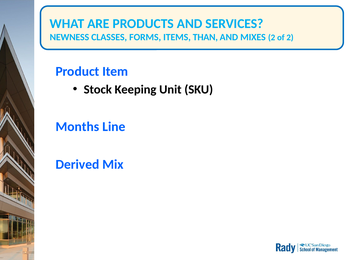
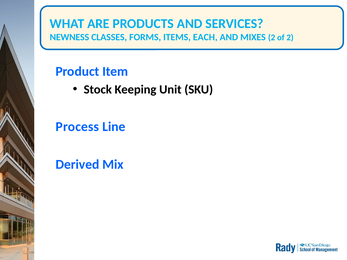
THAN: THAN -> EACH
Months: Months -> Process
